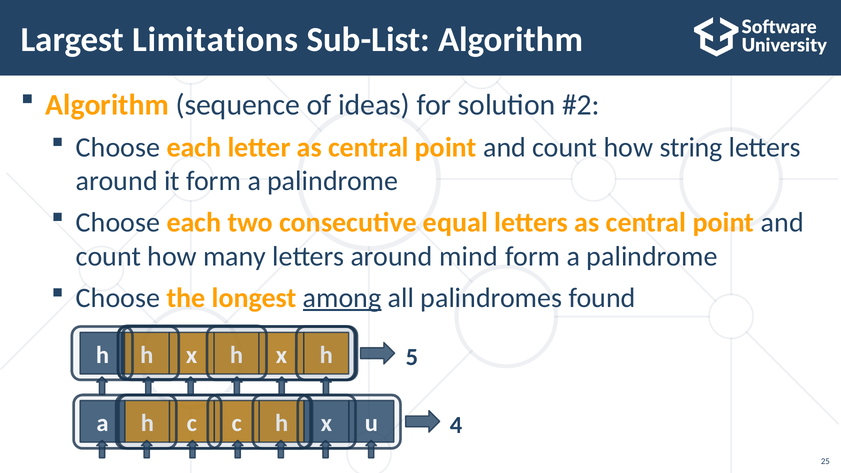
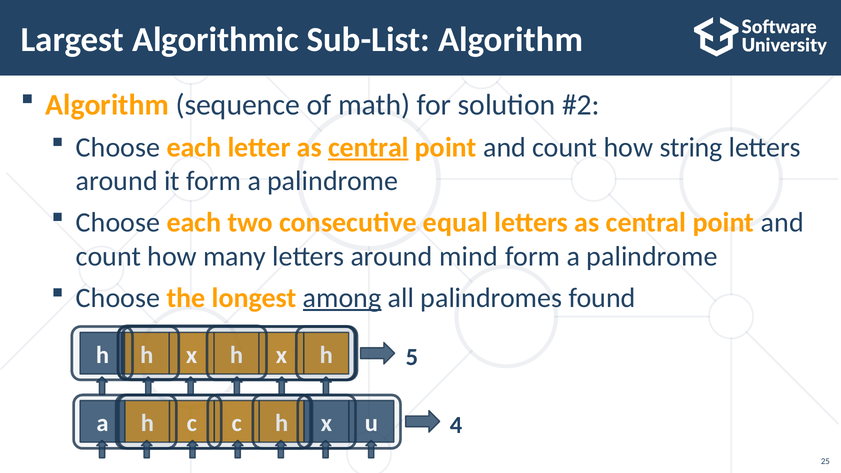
Limitations: Limitations -> Algorithmic
ideas: ideas -> math
central at (368, 147) underline: none -> present
